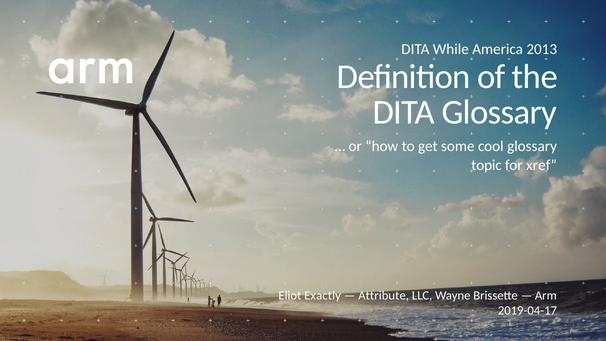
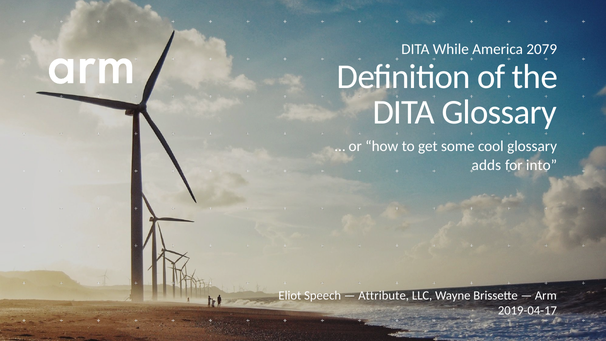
2013: 2013 -> 2079
topic: topic -> adds
xref: xref -> into
Exactly: Exactly -> Speech
